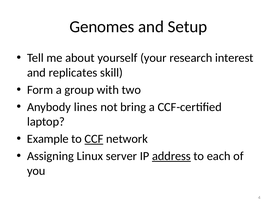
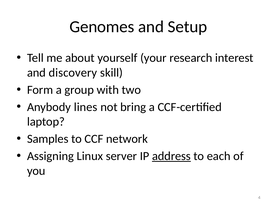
replicates: replicates -> discovery
Example: Example -> Samples
CCF underline: present -> none
